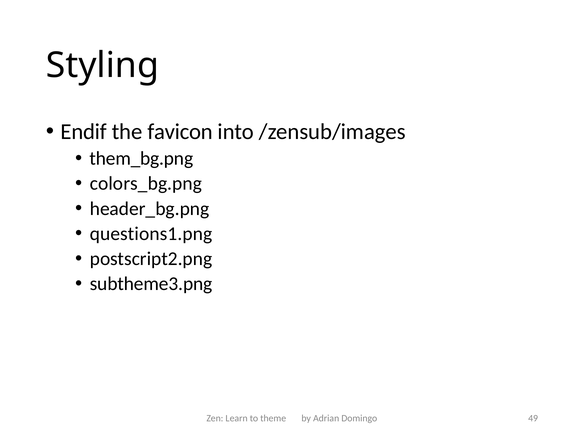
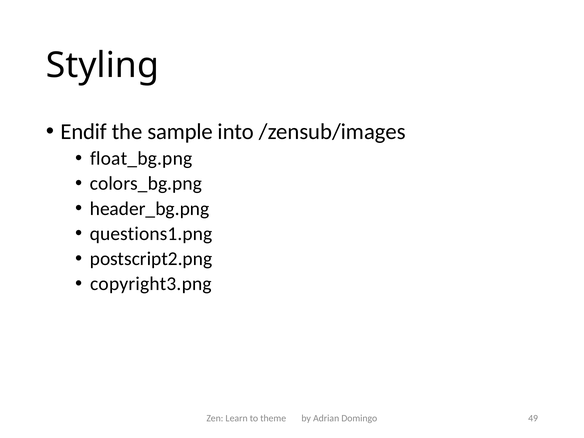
favicon: favicon -> sample
them_bg.png: them_bg.png -> float_bg.png
subtheme3.png: subtheme3.png -> copyright3.png
